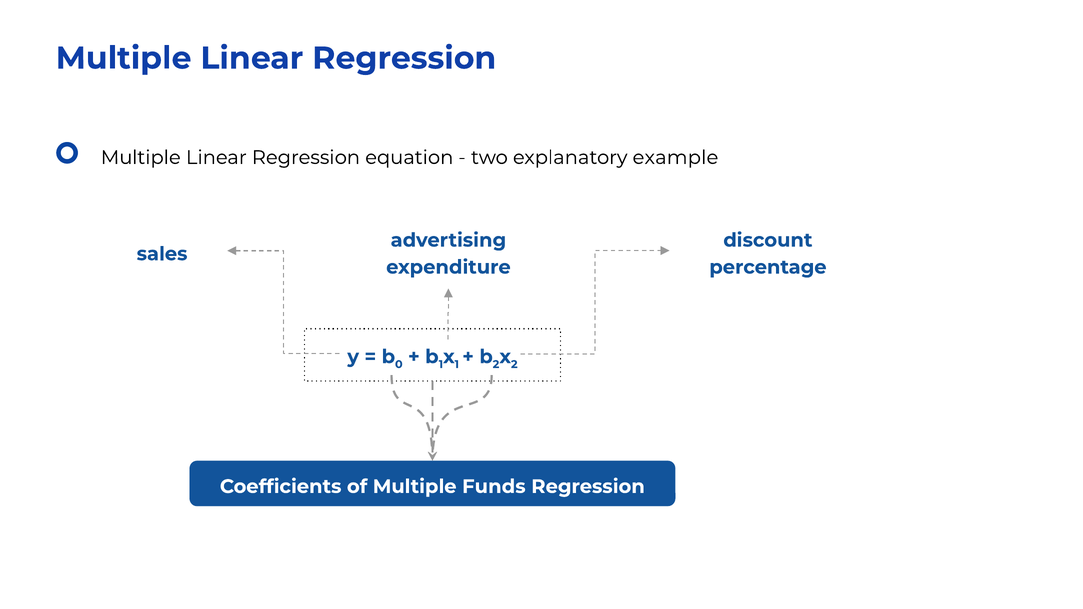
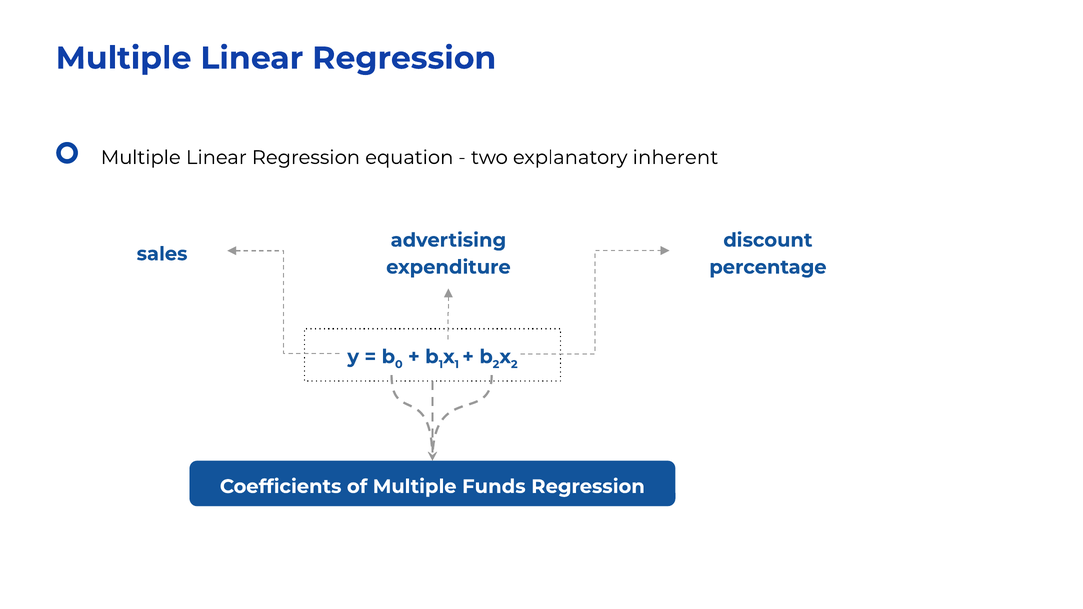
example: example -> inherent
